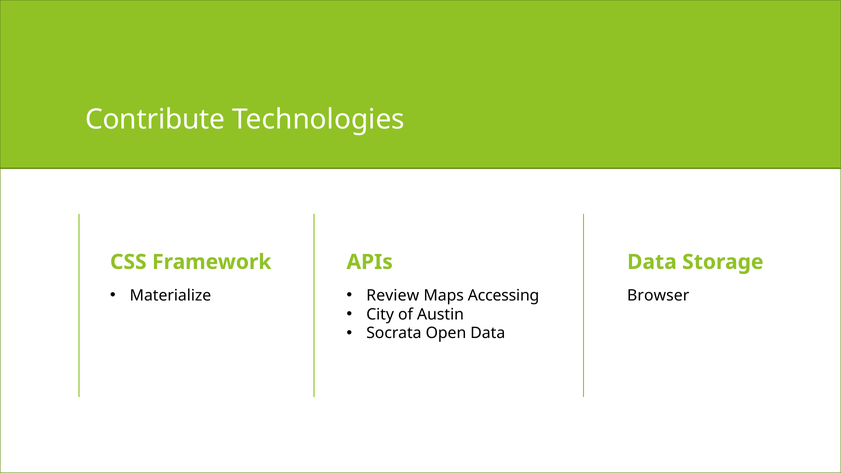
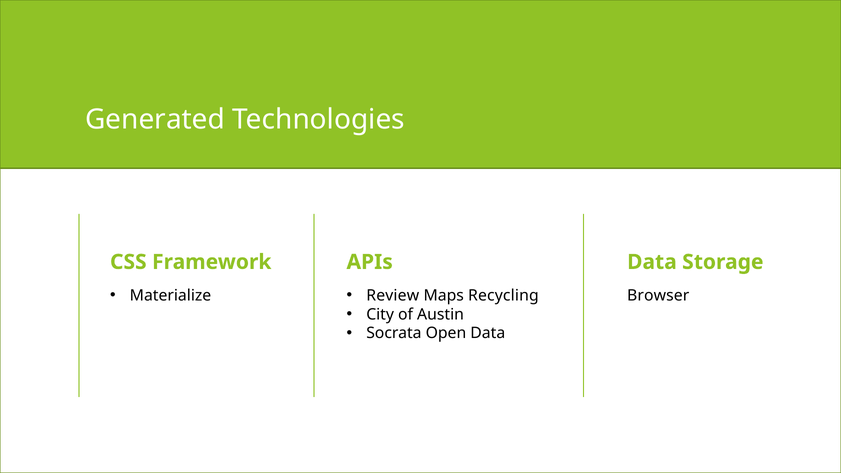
Contribute: Contribute -> Generated
Accessing: Accessing -> Recycling
